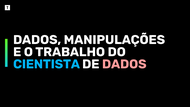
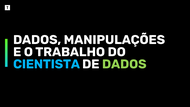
DADOS at (124, 64) colour: pink -> light green
